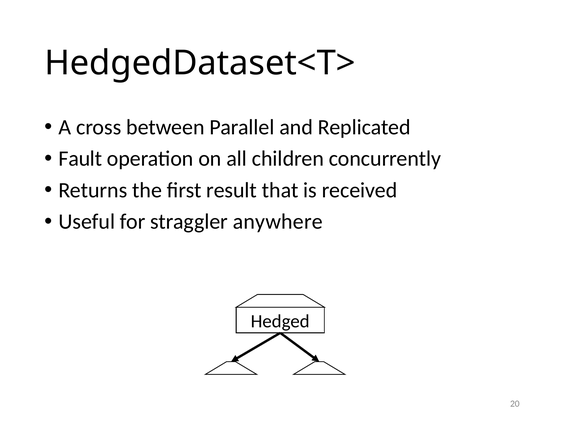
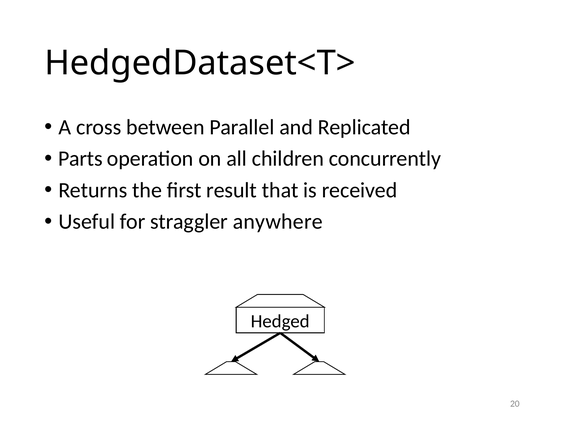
Fault: Fault -> Parts
